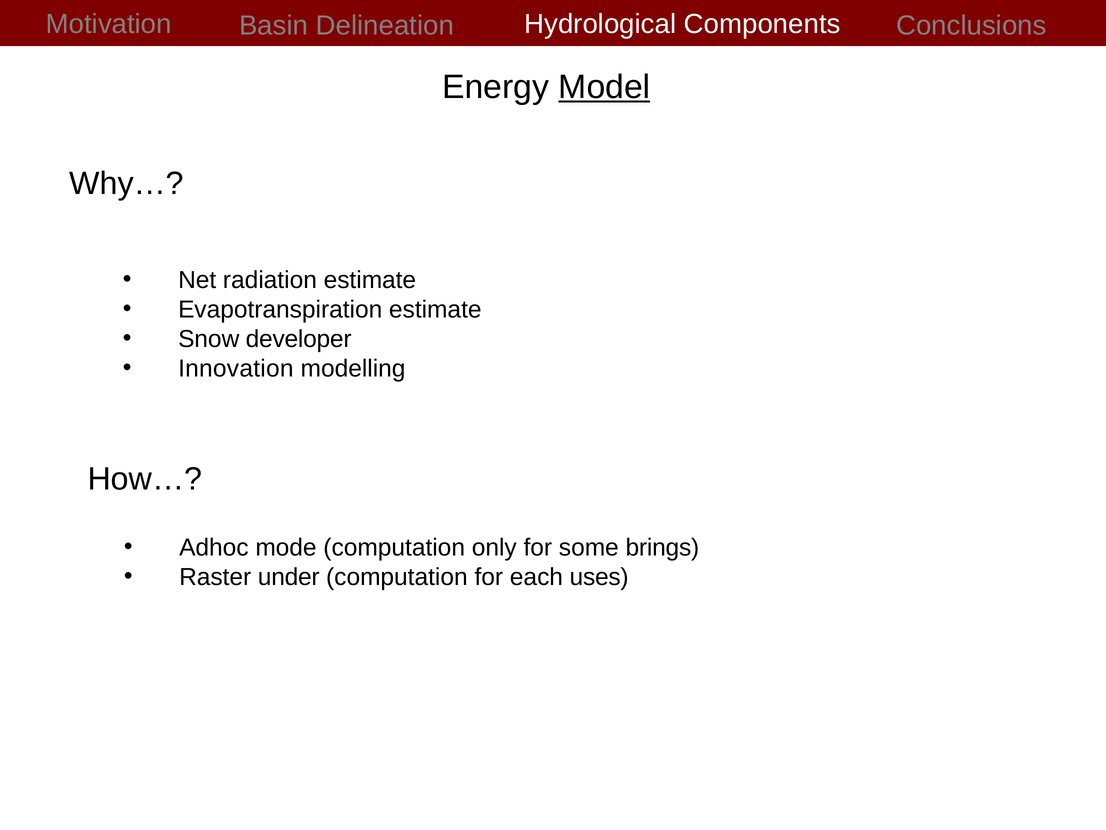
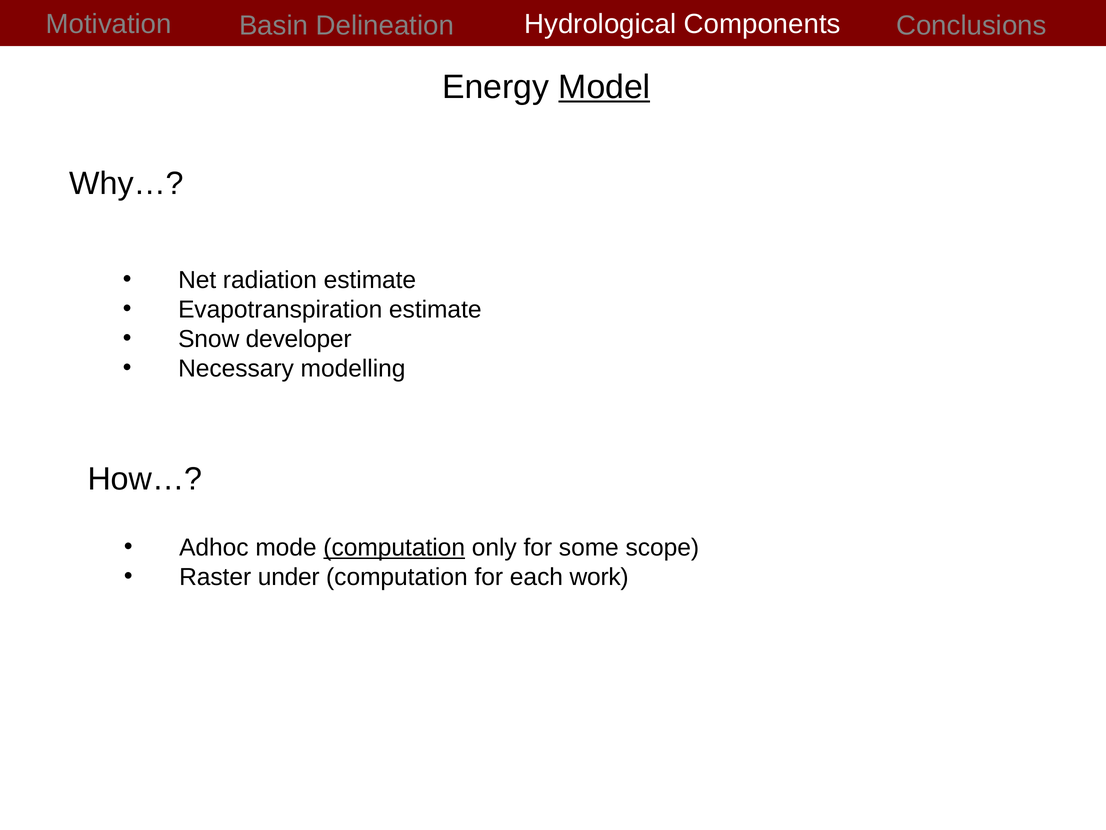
Innovation: Innovation -> Necessary
computation at (394, 547) underline: none -> present
brings: brings -> scope
uses: uses -> work
